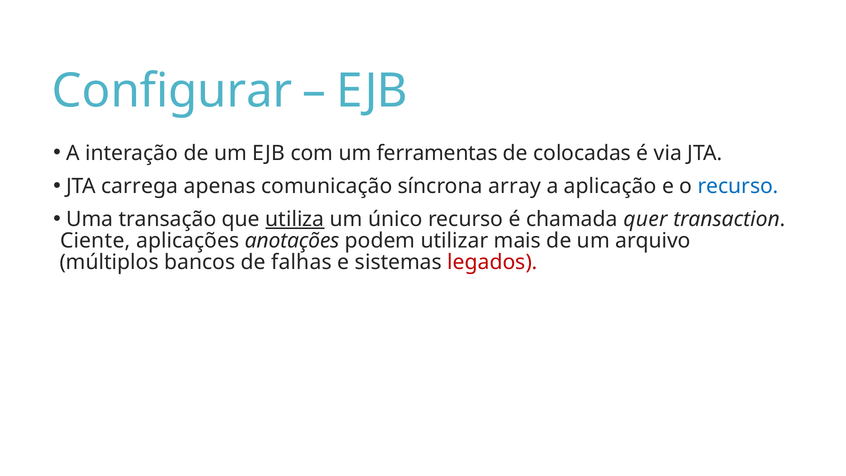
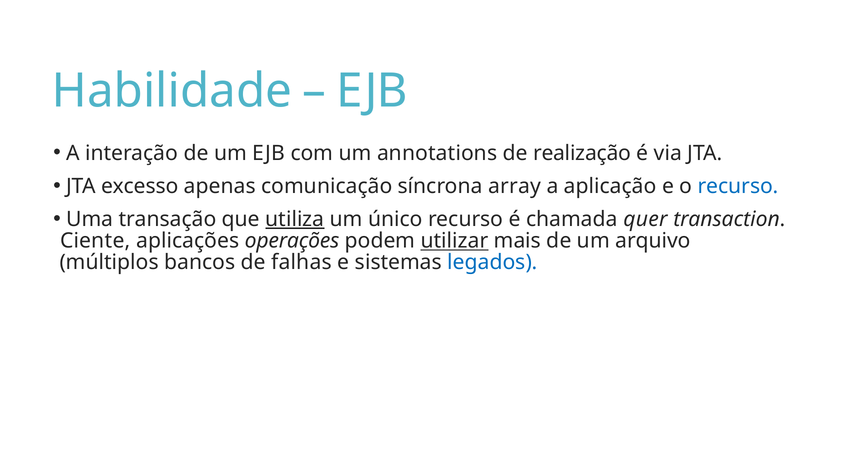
Configurar: Configurar -> Habilidade
ferramentas: ferramentas -> annotations
colocadas: colocadas -> realização
carrega: carrega -> excesso
anotações: anotações -> operações
utilizar underline: none -> present
legados colour: red -> blue
